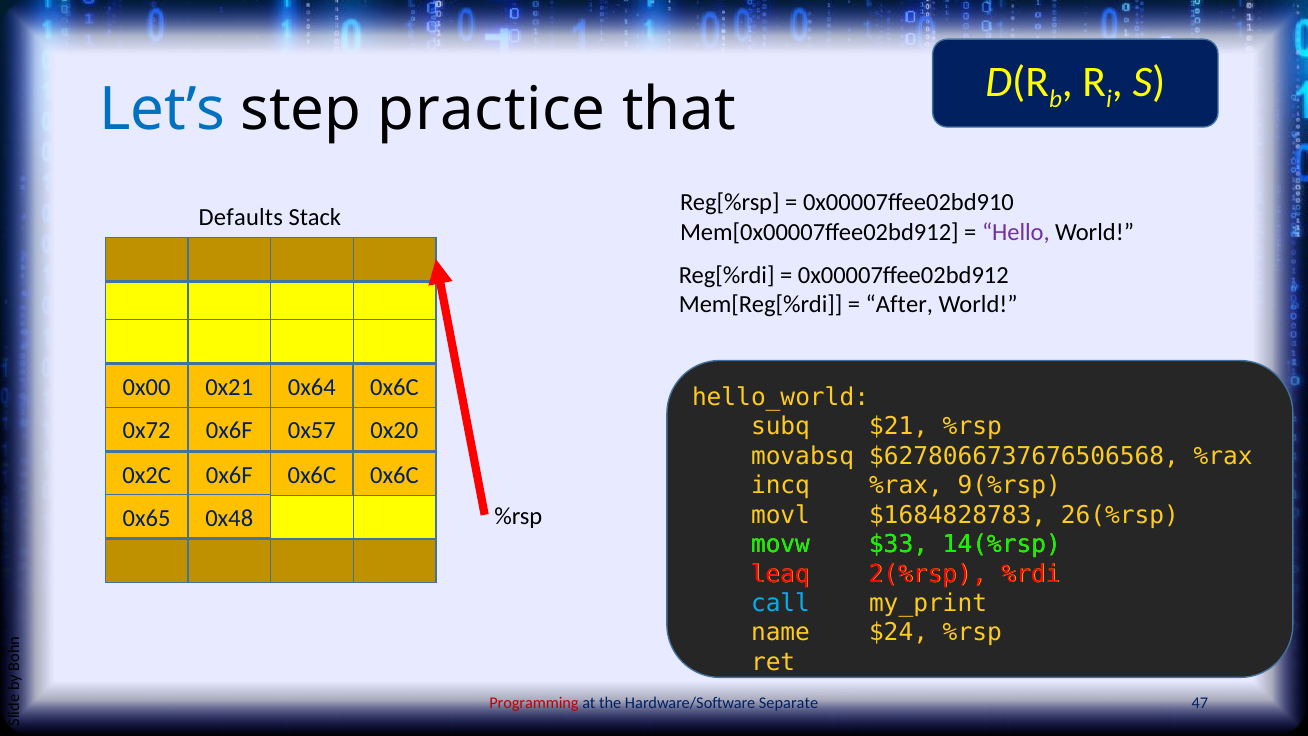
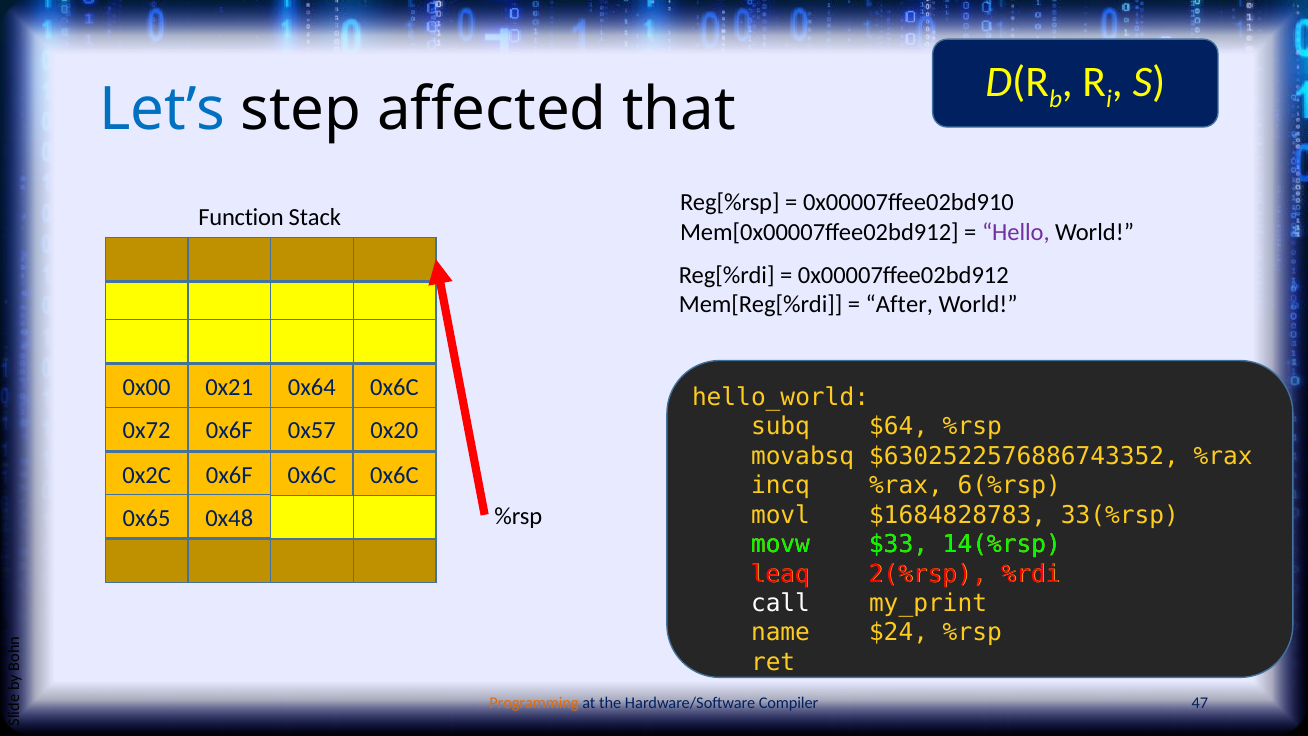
practice: practice -> affected
Defaults: Defaults -> Function
$21: $21 -> $64
$6278066737676506568: $6278066737676506568 -> $6302522576886743352
9(%rsp: 9(%rsp -> 6(%rsp
26(%rsp: 26(%rsp -> 33(%rsp
call colour: light blue -> white
Programming colour: red -> orange
Separate: Separate -> Compiler
